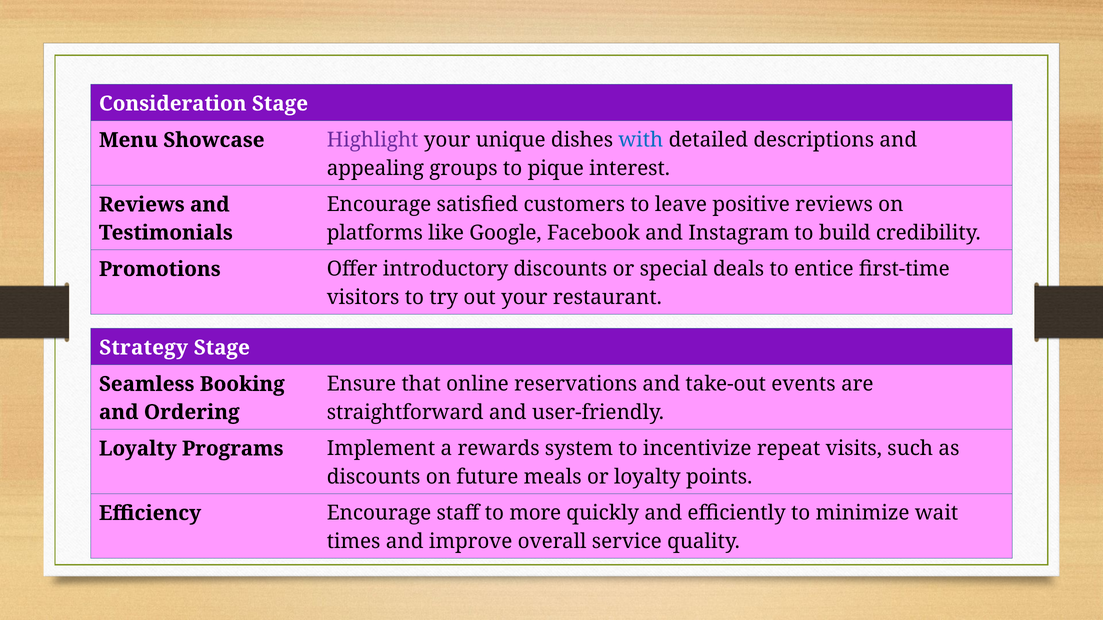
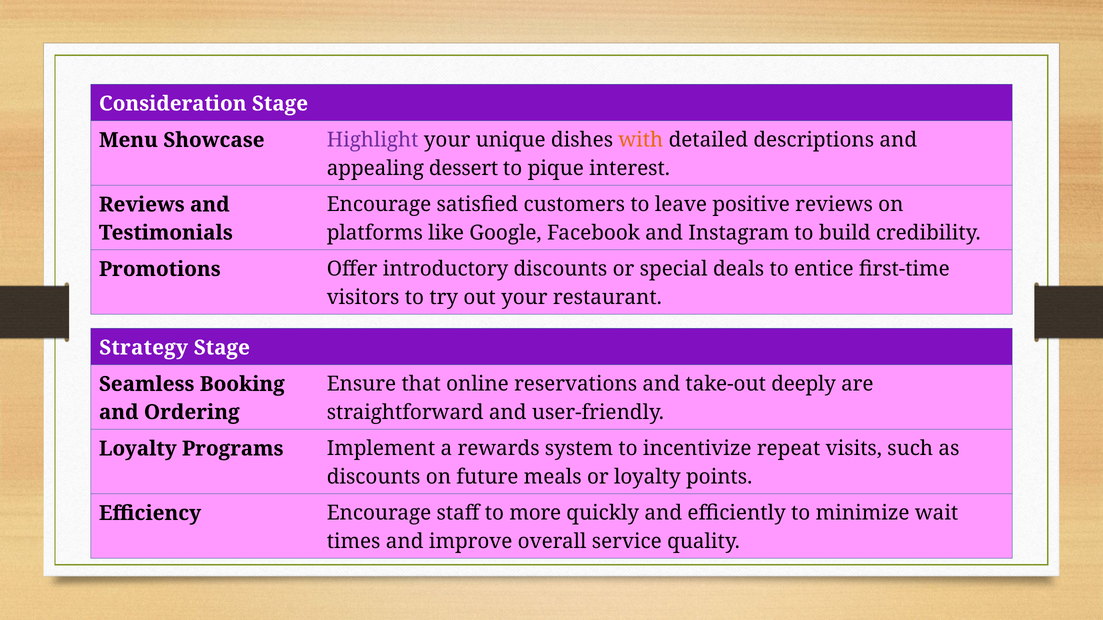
with colour: blue -> orange
groups: groups -> dessert
events: events -> deeply
